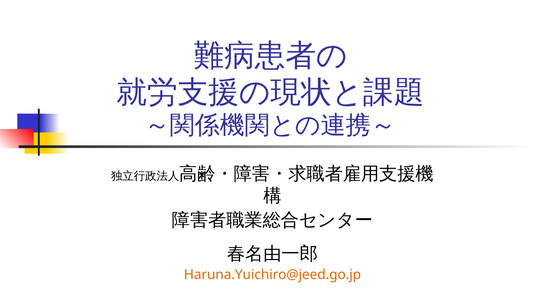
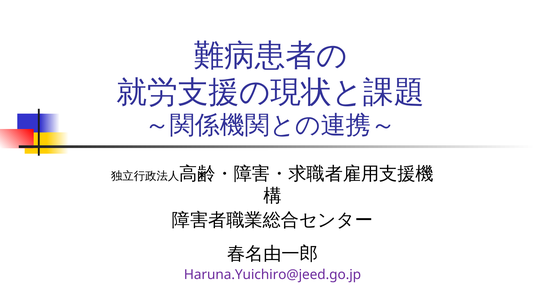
Haruna.Yuichiro@jeed.go.jp colour: orange -> purple
